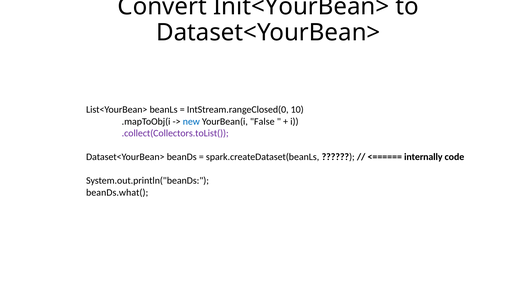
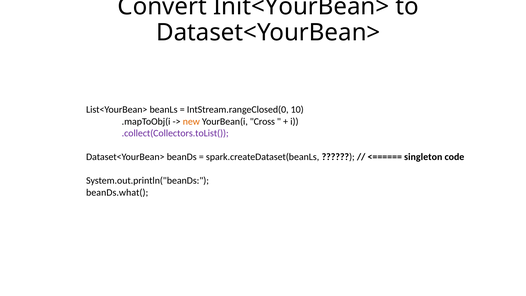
new colour: blue -> orange
False: False -> Cross
internally: internally -> singleton
